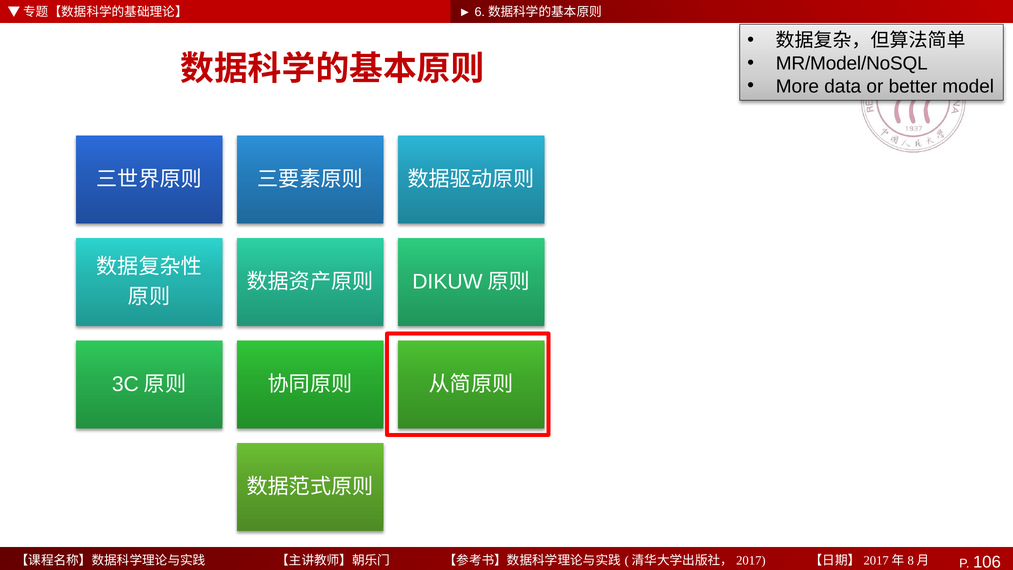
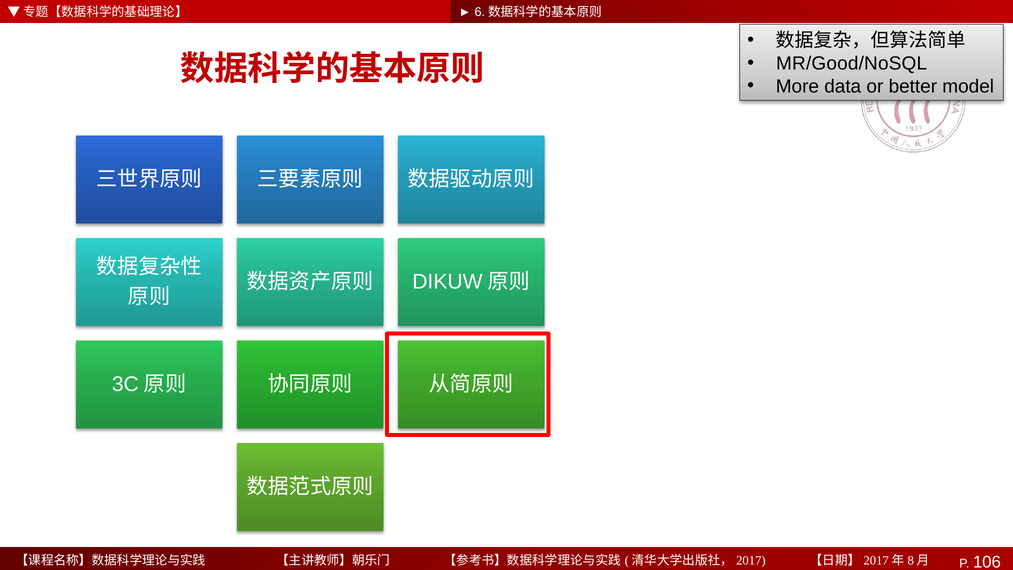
MR/Model/NoSQL: MR/Model/NoSQL -> MR/Good/NoSQL
